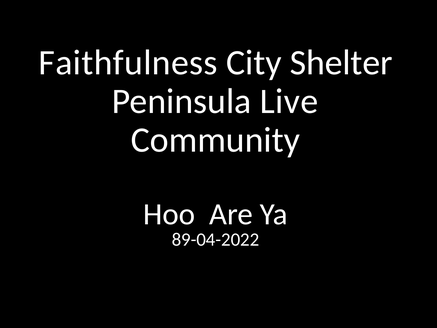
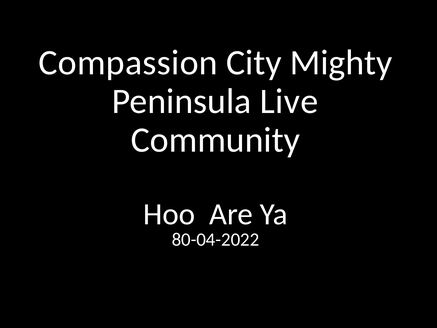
Faithfulness: Faithfulness -> Compassion
Shelter: Shelter -> Mighty
89-04-2022: 89-04-2022 -> 80-04-2022
